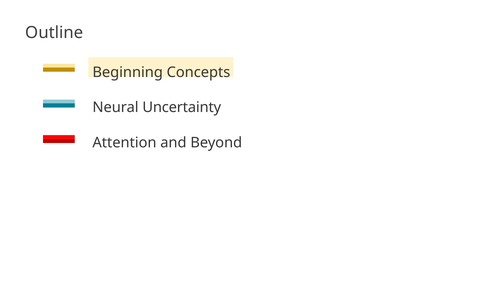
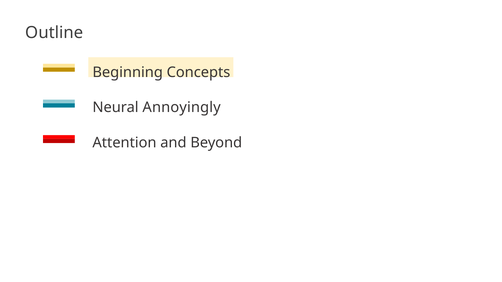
Uncertainty: Uncertainty -> Annoyingly
